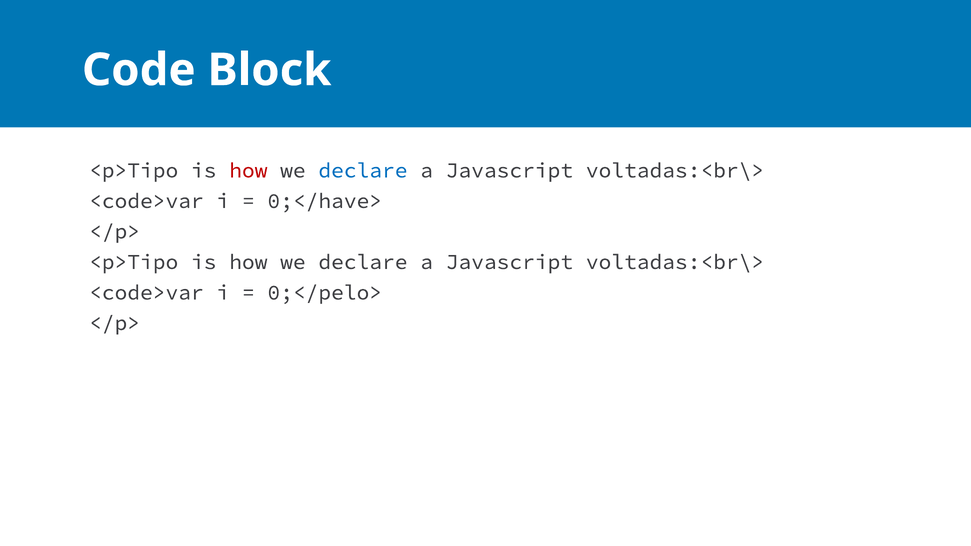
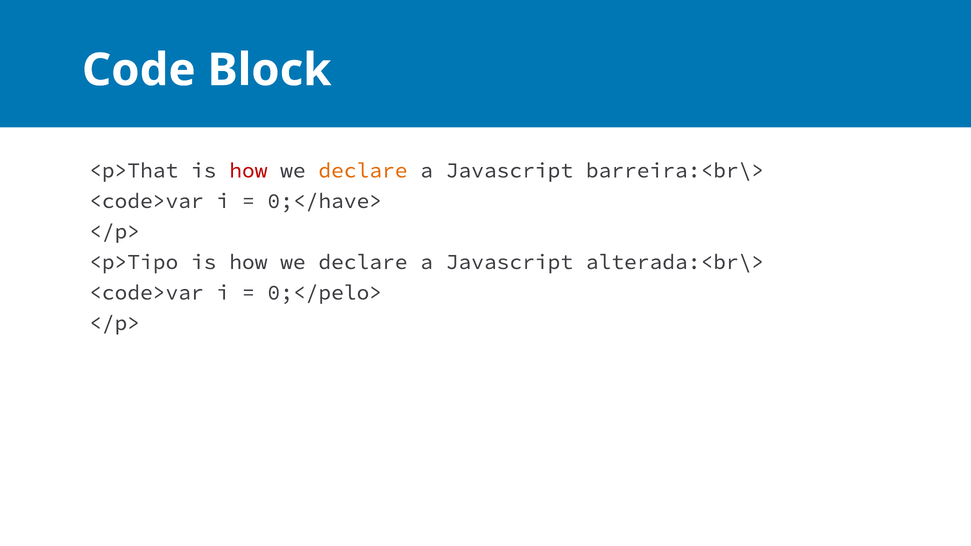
<p>Tipo at (134, 170): <p>Tipo -> <p>That
declare at (363, 170) colour: blue -> orange
voltadas:<br\> at (675, 170): voltadas:<br\> -> barreira:<br\>
voltadas:<br\> at (675, 262): voltadas:<br\> -> alterada:<br\>
